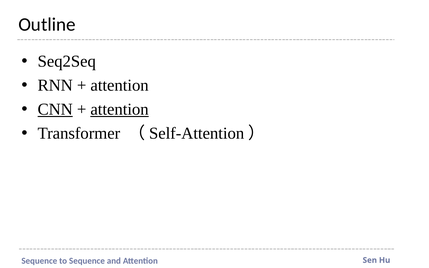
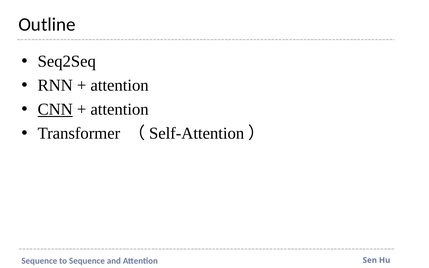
attention at (120, 109) underline: present -> none
